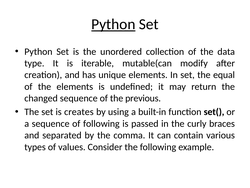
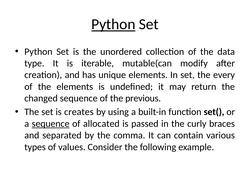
equal: equal -> every
sequence at (51, 123) underline: none -> present
of following: following -> allocated
